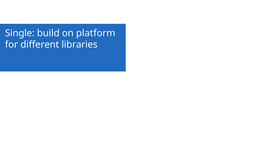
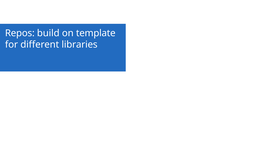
Single: Single -> Repos
platform: platform -> template
